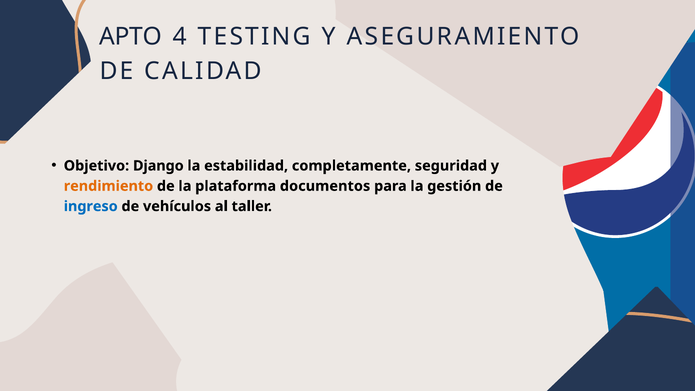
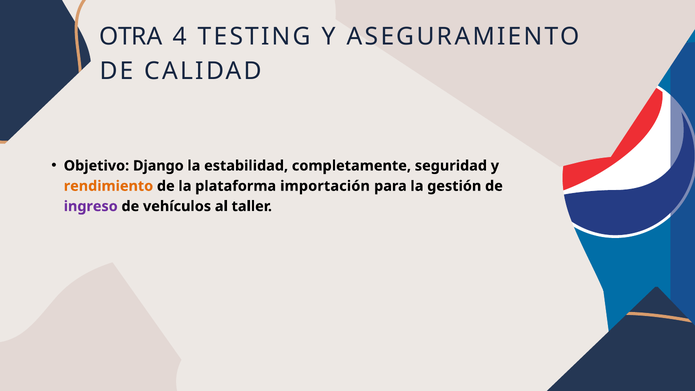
APTO: APTO -> OTRA
documentos: documentos -> importación
ingreso colour: blue -> purple
